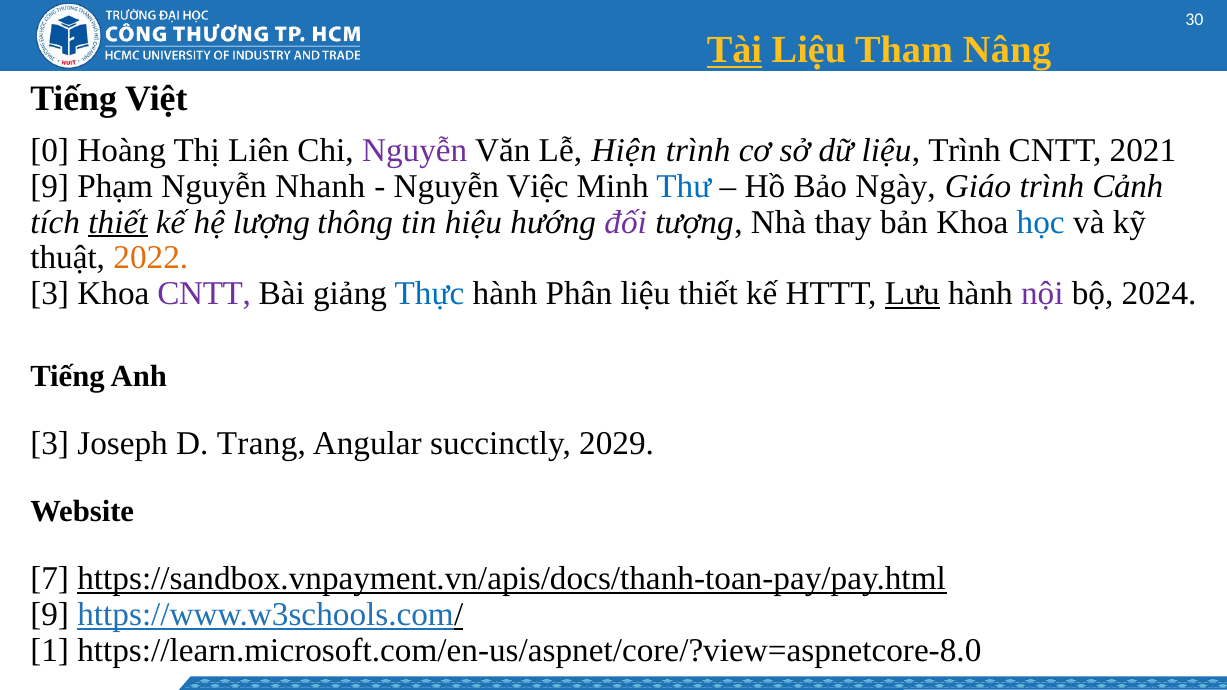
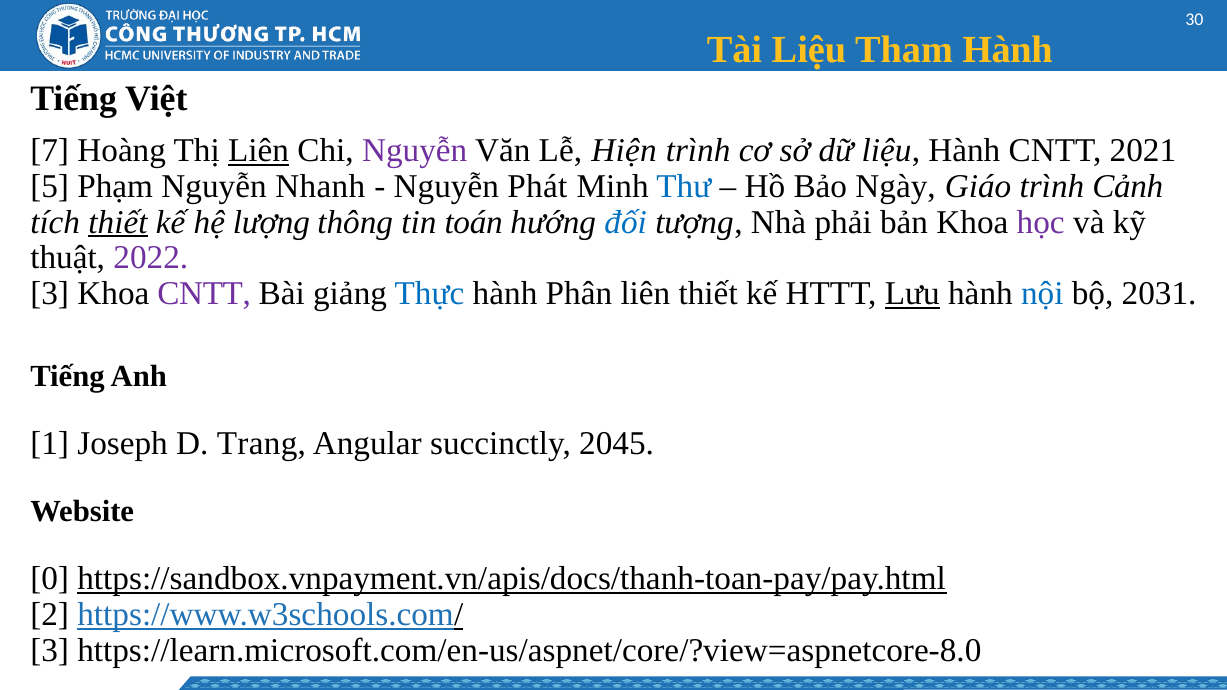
Tài underline: present -> none
Tham Nâng: Nâng -> Hành
0: 0 -> 7
Liên at (259, 150) underline: none -> present
liệu Trình: Trình -> Hành
9 at (50, 186): 9 -> 5
Việc: Việc -> Phát
hiệu: hiệu -> toán
đối colour: purple -> blue
thay: thay -> phải
học colour: blue -> purple
2022 colour: orange -> purple
Phân liệu: liệu -> liên
nội colour: purple -> blue
2024: 2024 -> 2031
3 at (50, 444): 3 -> 1
2029: 2029 -> 2045
7: 7 -> 0
9 at (50, 615): 9 -> 2
1 at (50, 651): 1 -> 3
